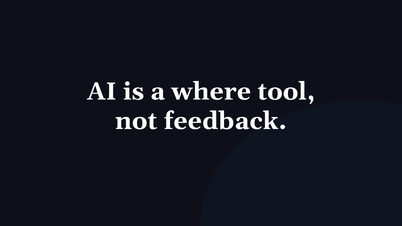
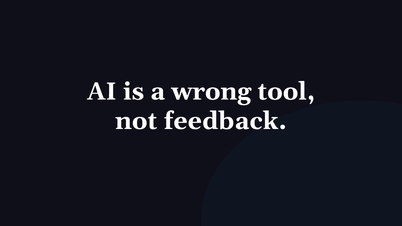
where: where -> wrong
